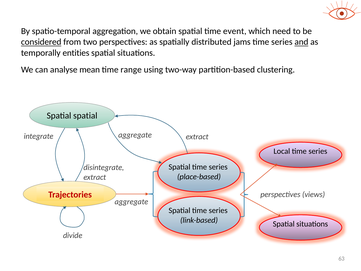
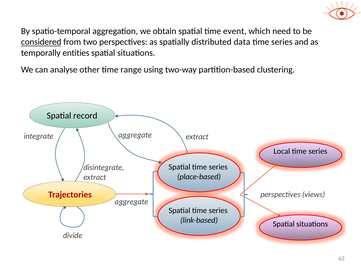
jams: jams -> data
and underline: present -> none
mean: mean -> other
Spatial spatial: spatial -> record
